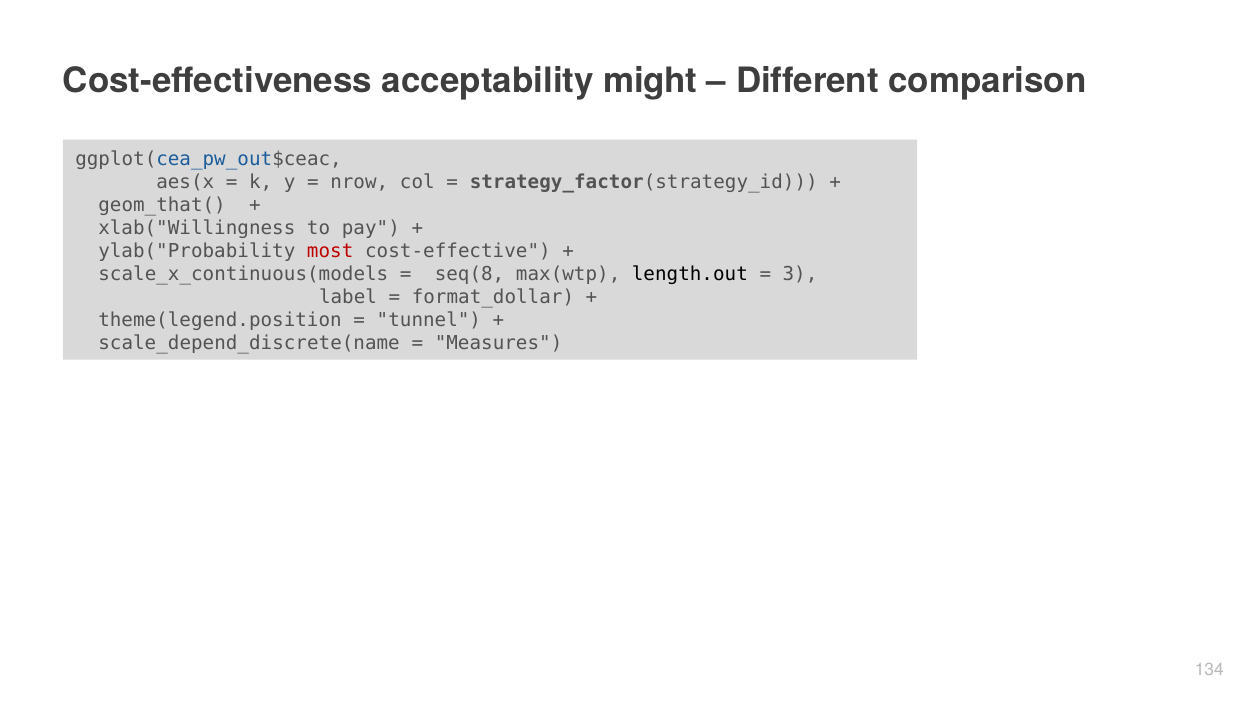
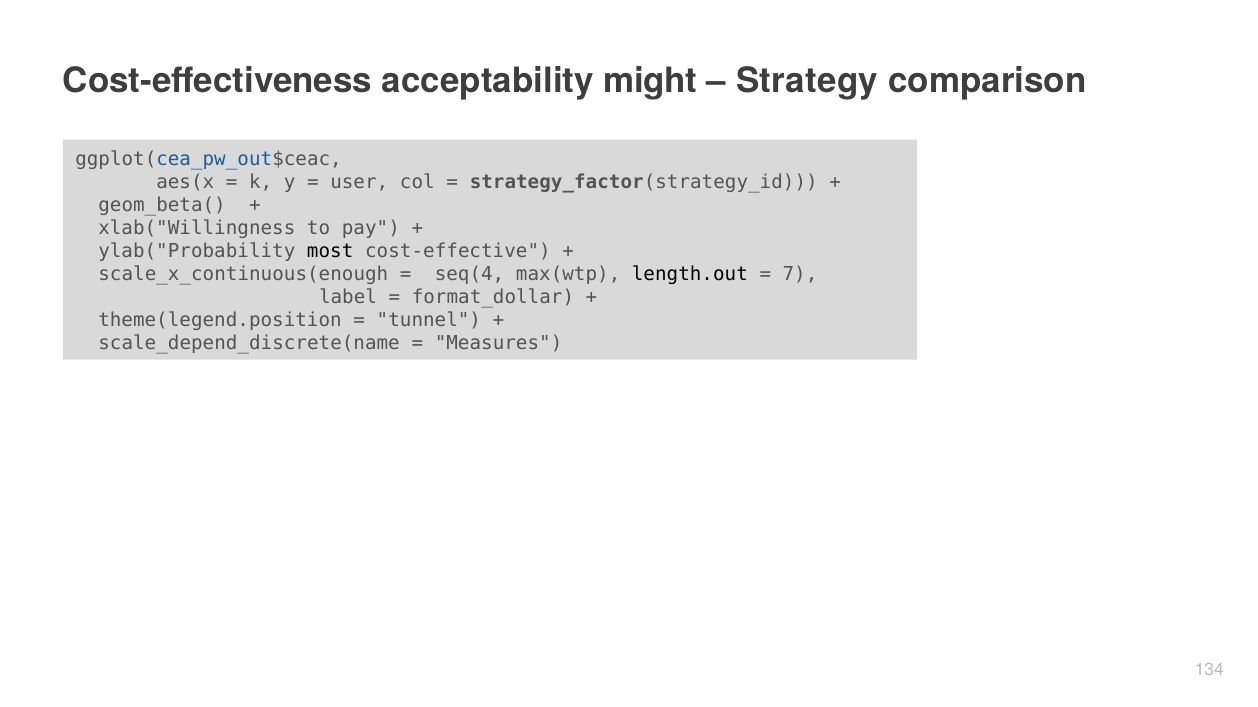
Different: Different -> Strategy
nrow: nrow -> user
geom_that(: geom_that( -> geom_beta(
most colour: red -> black
scale_x_continuous(models: scale_x_continuous(models -> scale_x_continuous(enough
seq(8: seq(8 -> seq(4
3: 3 -> 7
